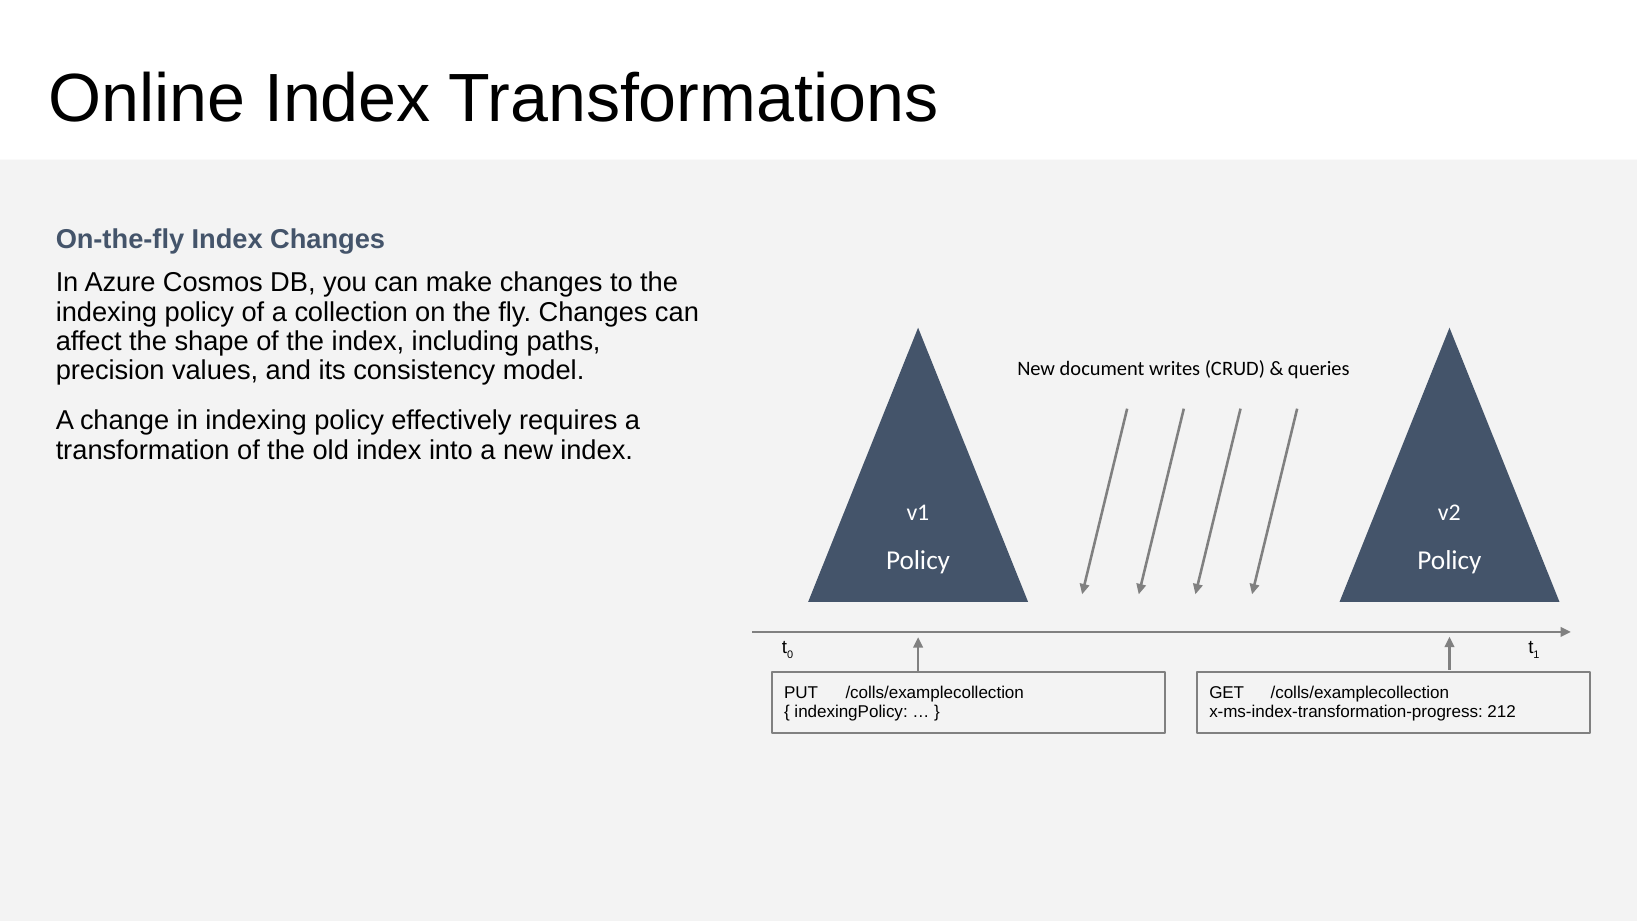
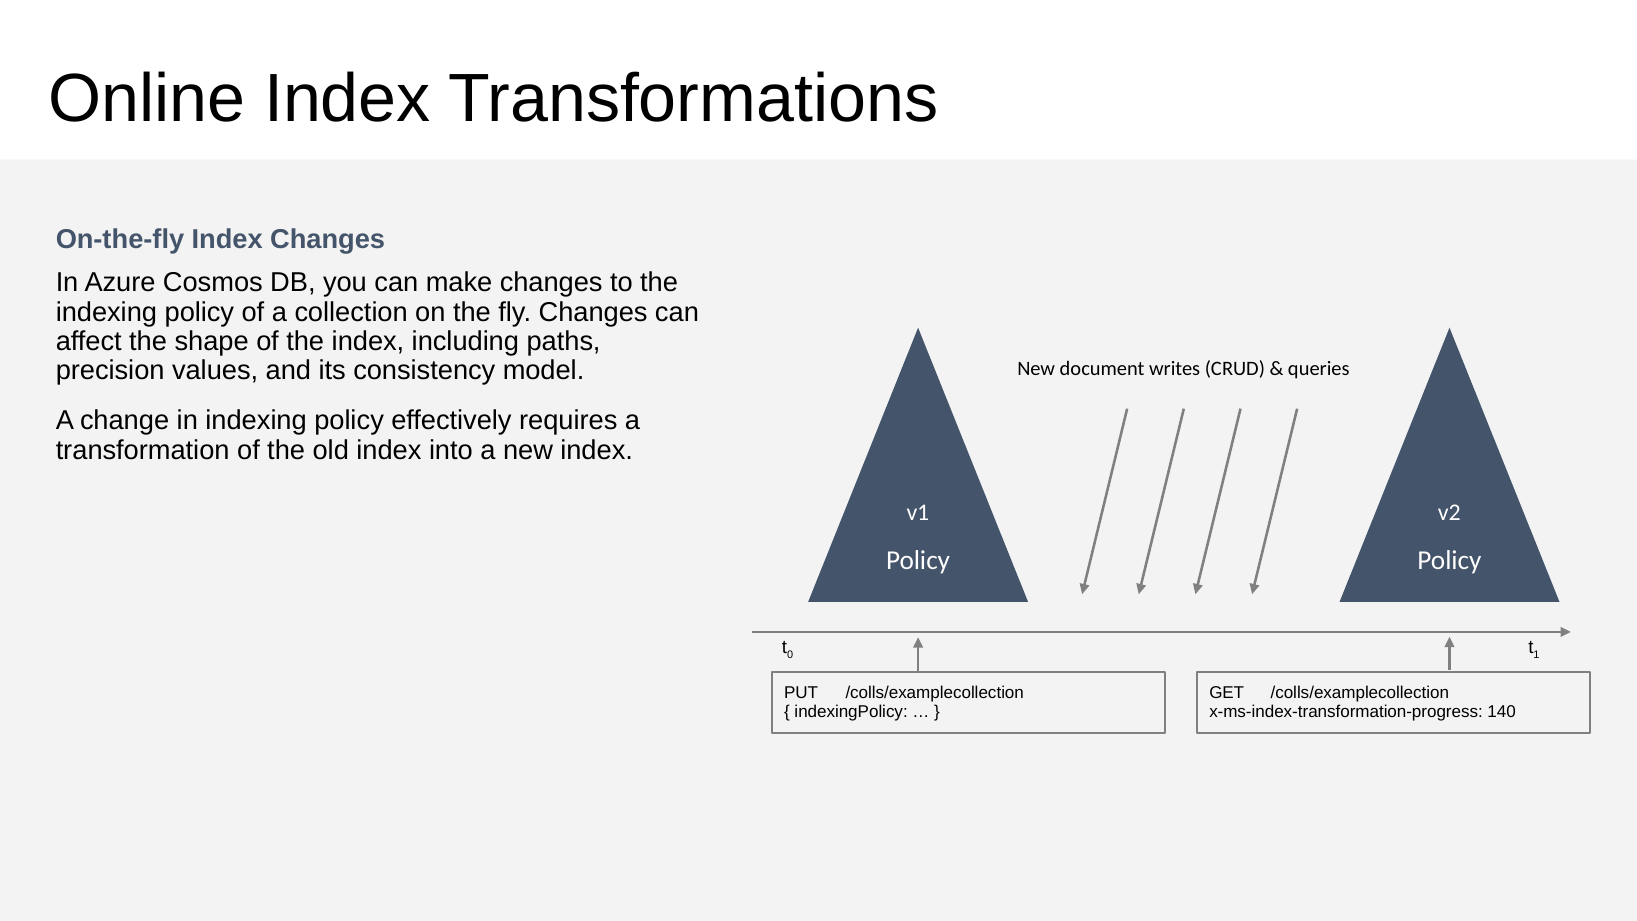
212: 212 -> 140
